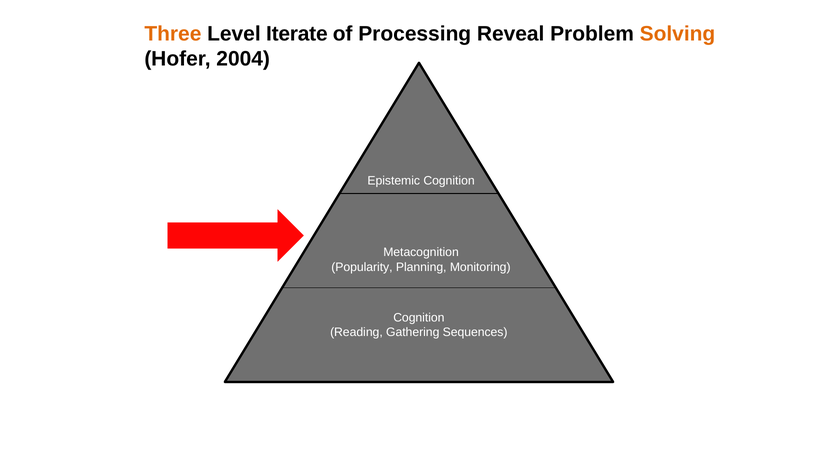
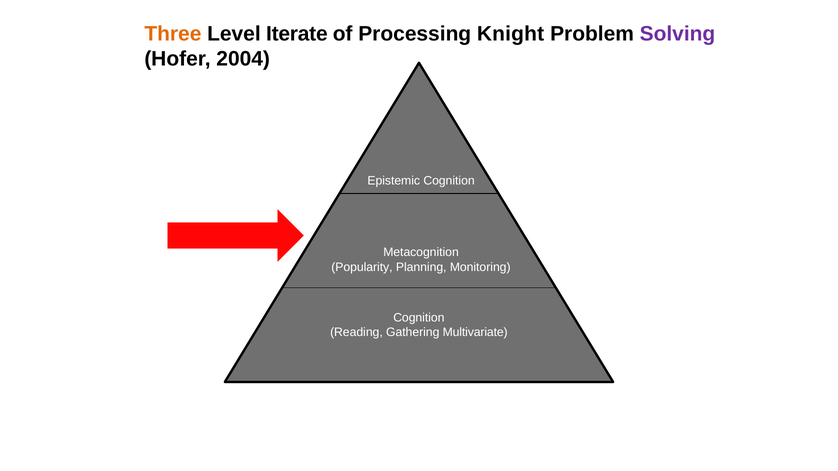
Reveal: Reveal -> Knight
Solving colour: orange -> purple
Sequences: Sequences -> Multivariate
